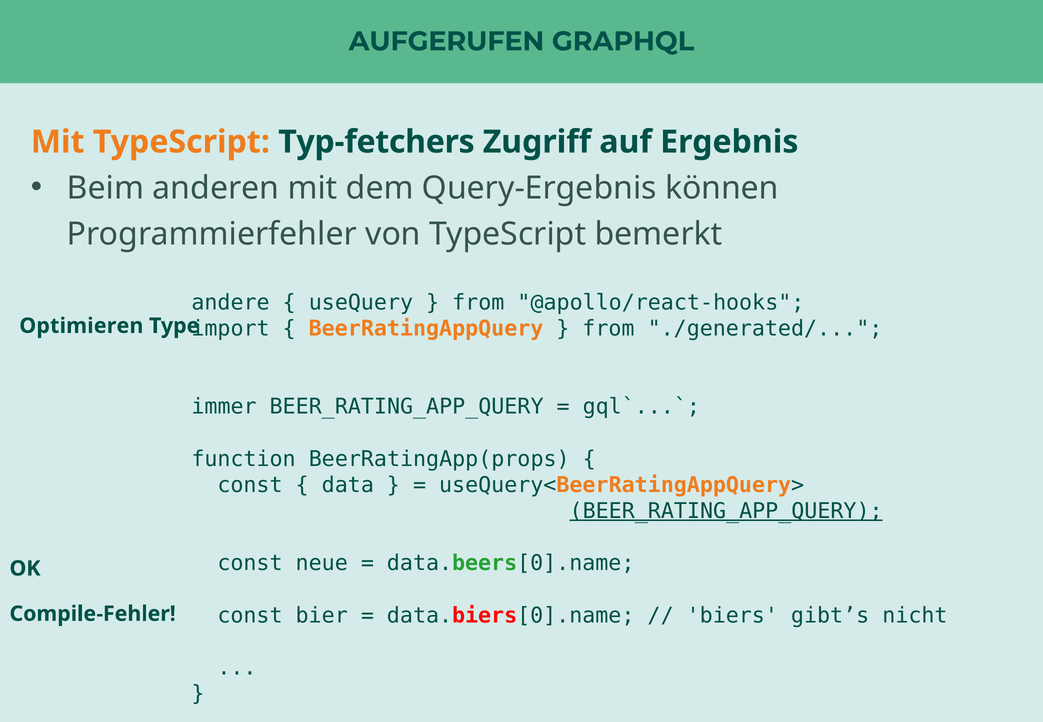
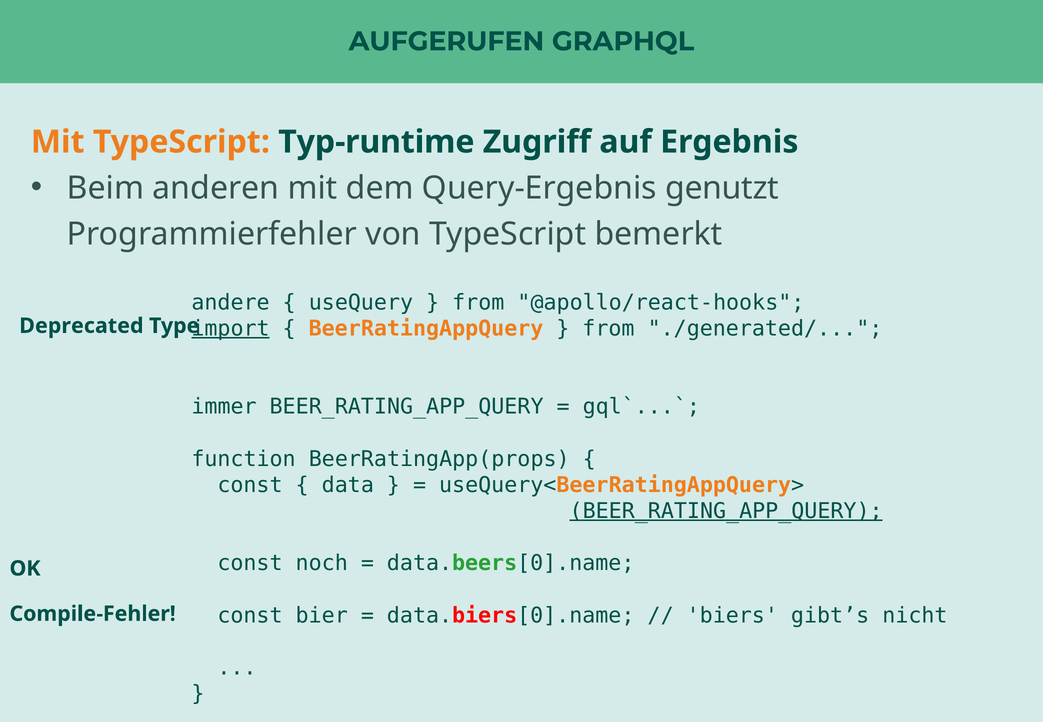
Typ-fetchers: Typ-fetchers -> Typ-runtime
können: können -> genutzt
import underline: none -> present
Optimieren: Optimieren -> Deprecated
neue: neue -> noch
